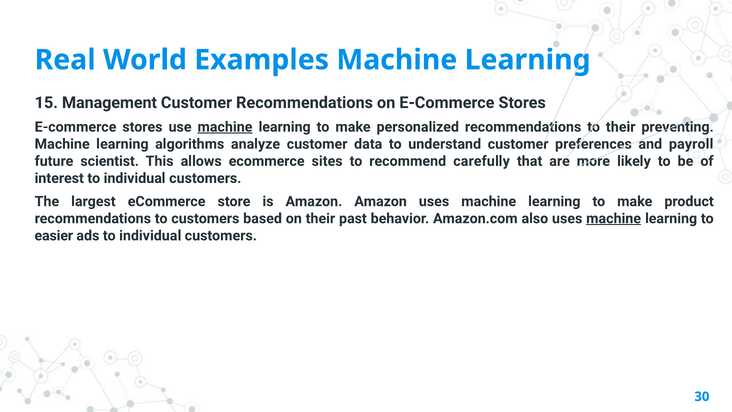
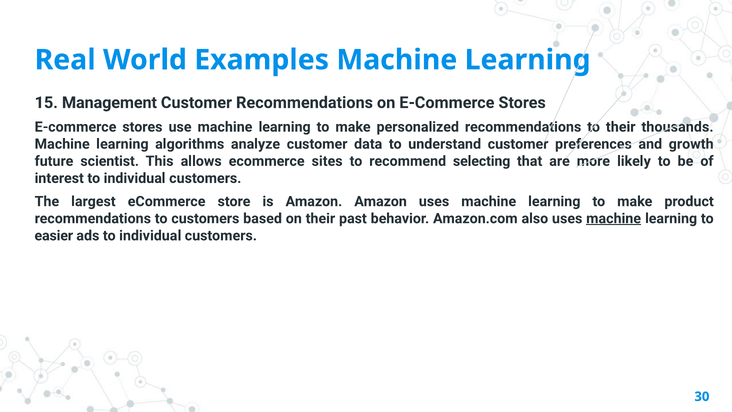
machine at (225, 127) underline: present -> none
preventing: preventing -> thousands
payroll: payroll -> growth
carefully: carefully -> selecting
